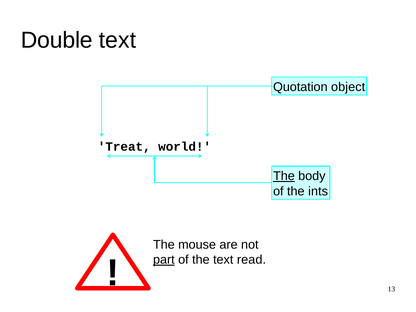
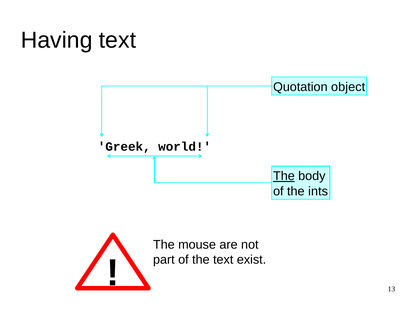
Double: Double -> Having
Treat: Treat -> Greek
part underline: present -> none
read: read -> exist
